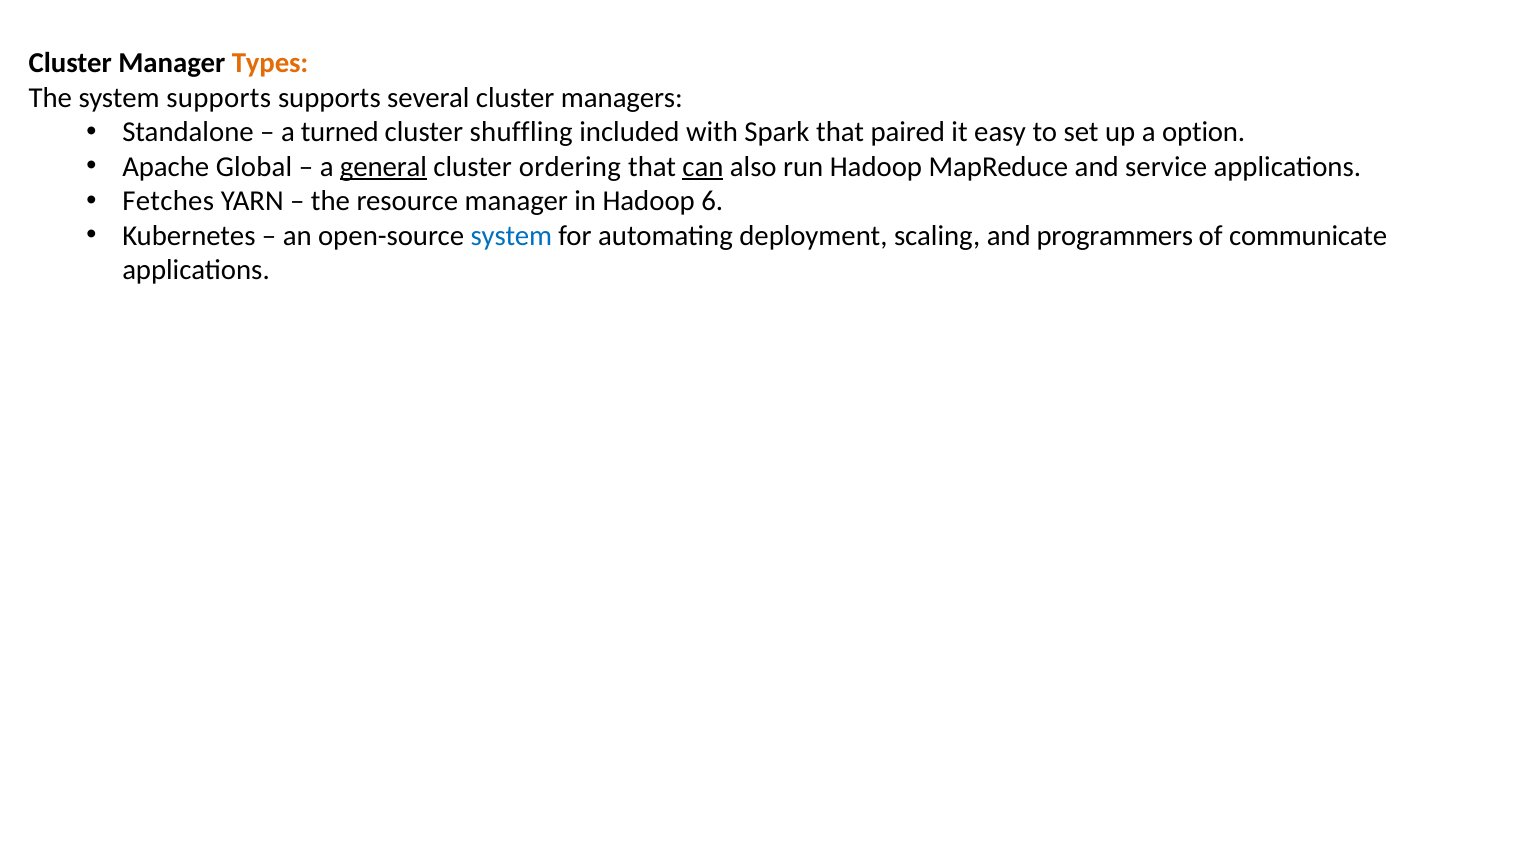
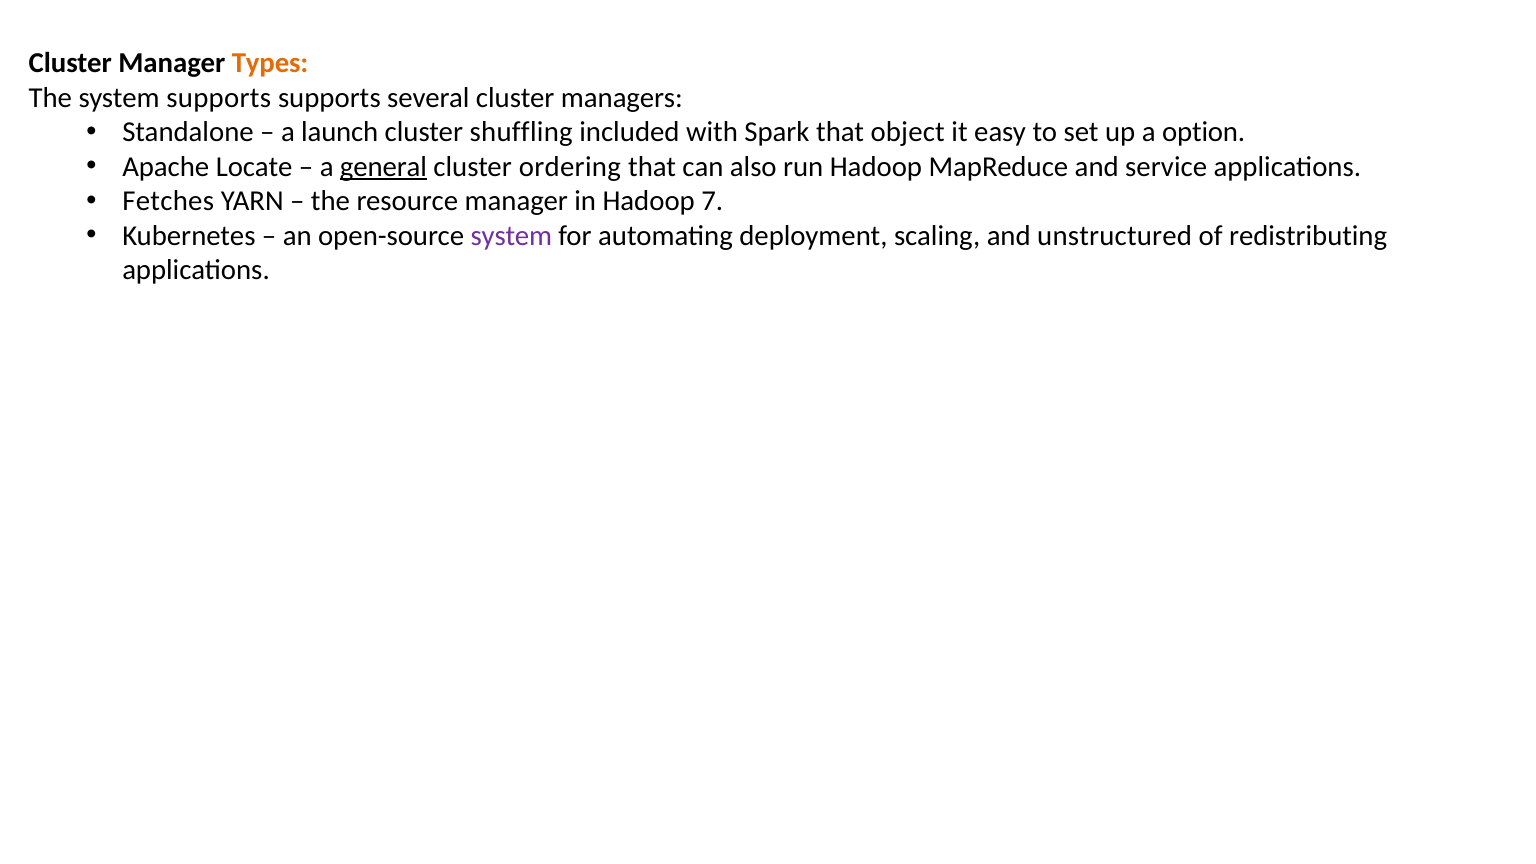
turned: turned -> launch
paired: paired -> object
Global: Global -> Locate
can underline: present -> none
6: 6 -> 7
system at (511, 236) colour: blue -> purple
programmers: programmers -> unstructured
communicate: communicate -> redistributing
